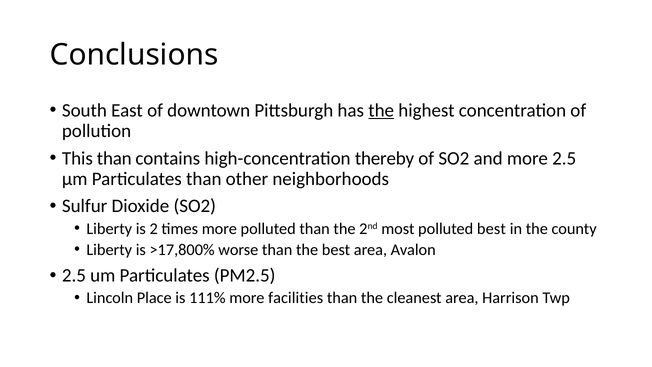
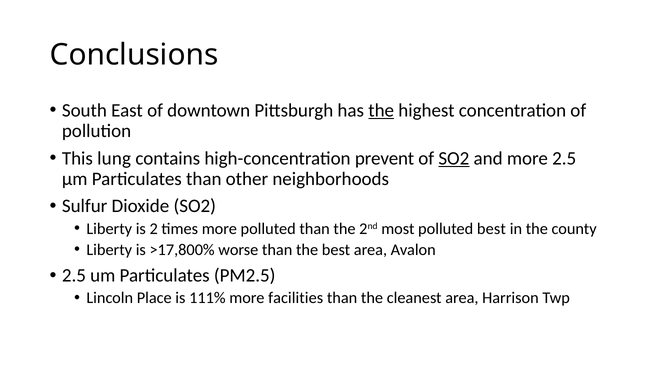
This than: than -> lung
thereby: thereby -> prevent
SO2 at (454, 158) underline: none -> present
